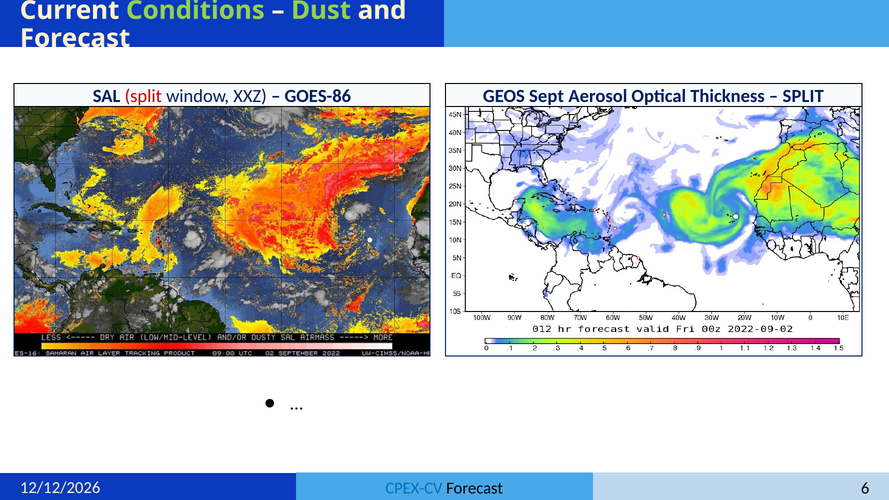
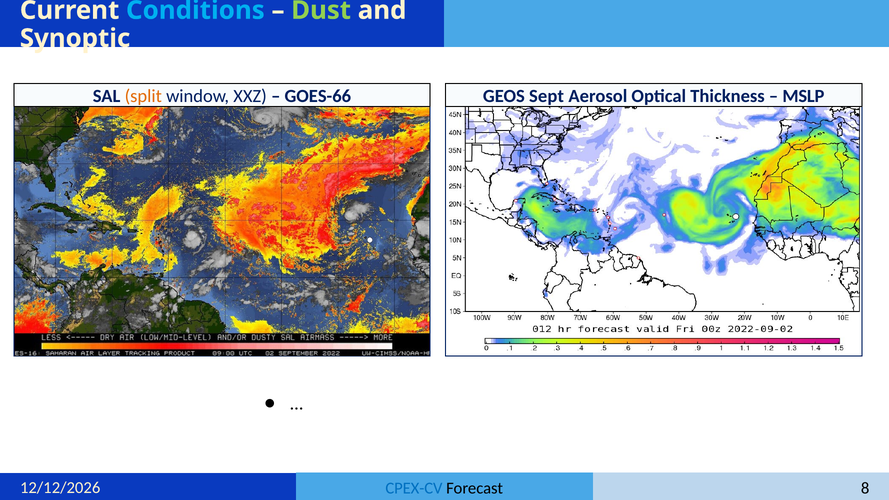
Conditions colour: light green -> light blue
Forecast at (75, 38): Forecast -> Synoptic
split at (143, 96) colour: red -> orange
GOES-86: GOES-86 -> GOES-66
SPLIT at (803, 96): SPLIT -> MSLP
6: 6 -> 8
